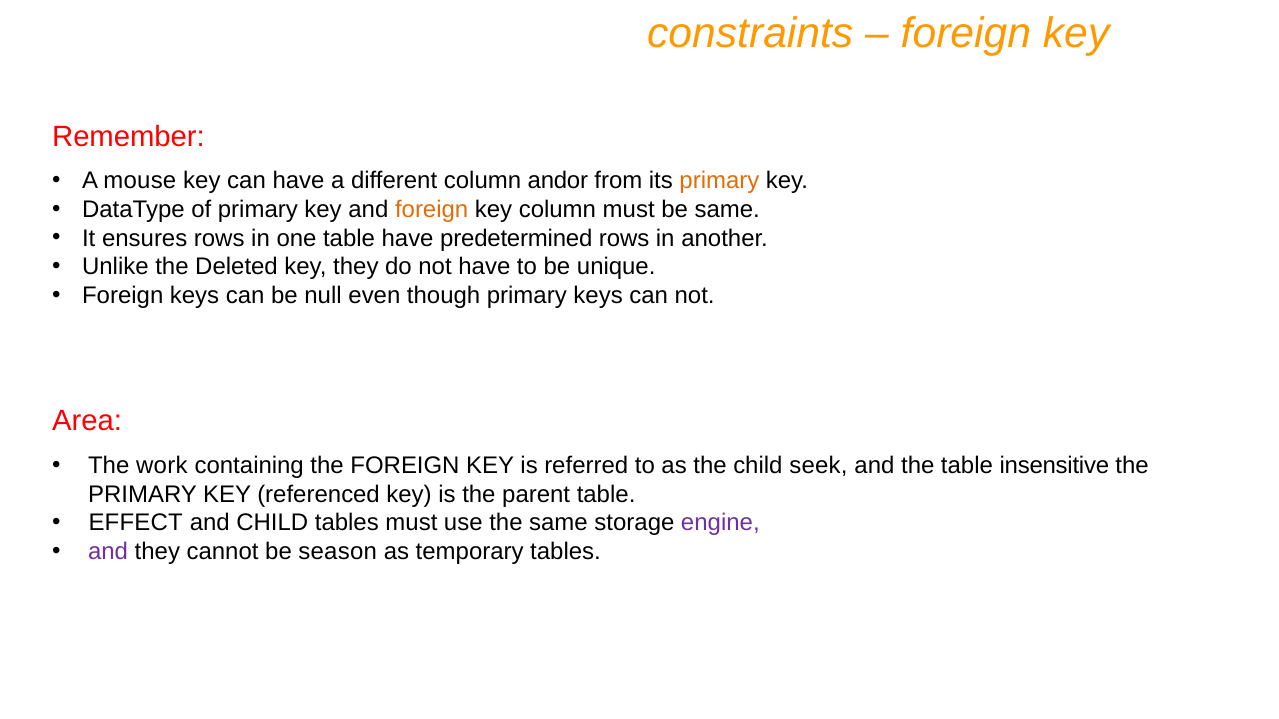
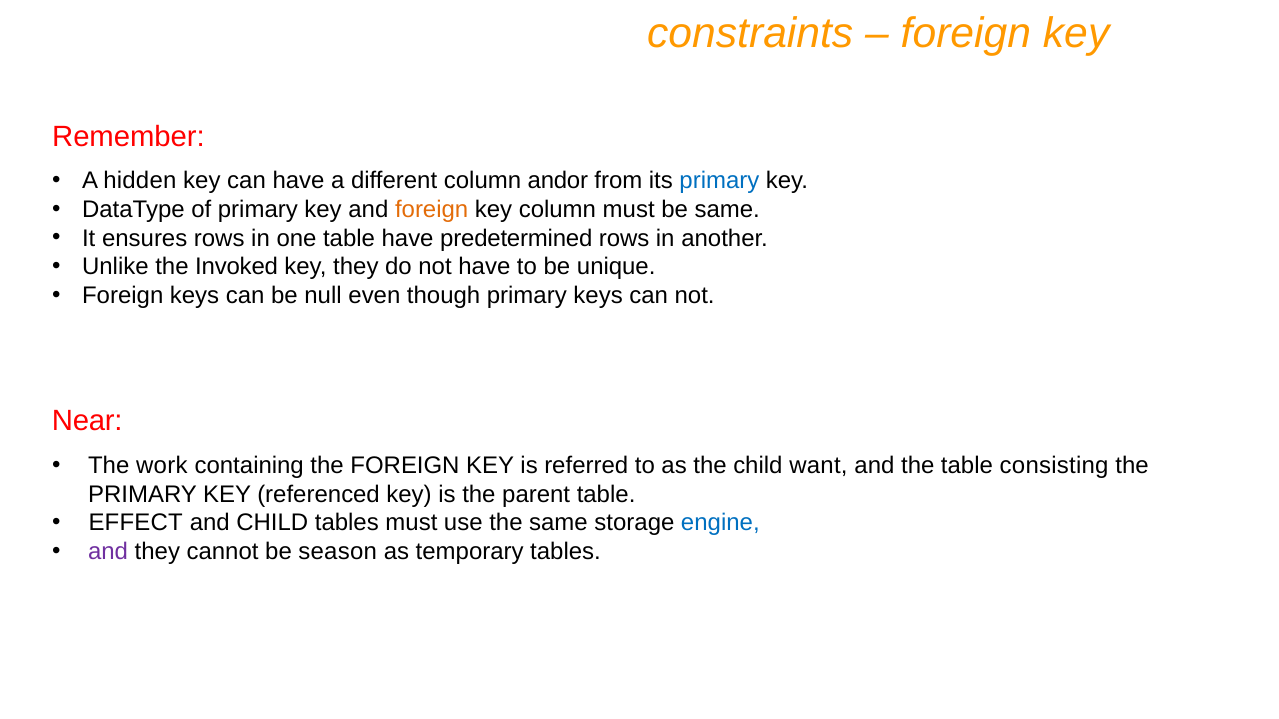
mouse: mouse -> hidden
primary at (719, 181) colour: orange -> blue
Deleted: Deleted -> Invoked
Area: Area -> Near
seek: seek -> want
insensitive: insensitive -> consisting
engine colour: purple -> blue
